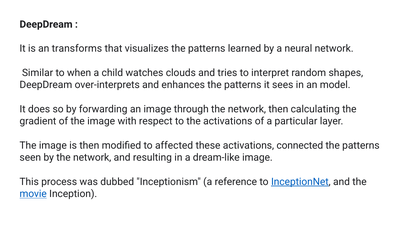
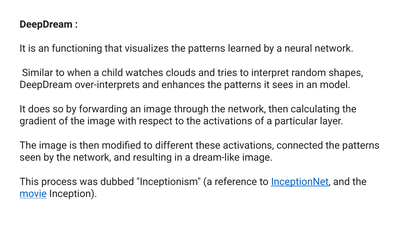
transforms: transforms -> functioning
affected: affected -> different
